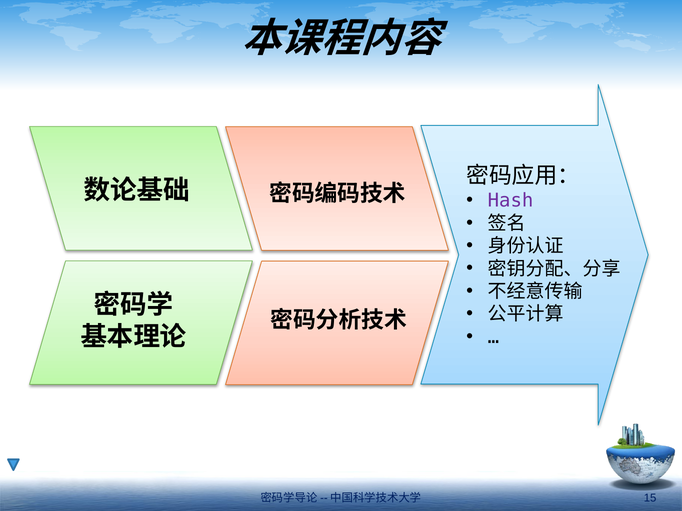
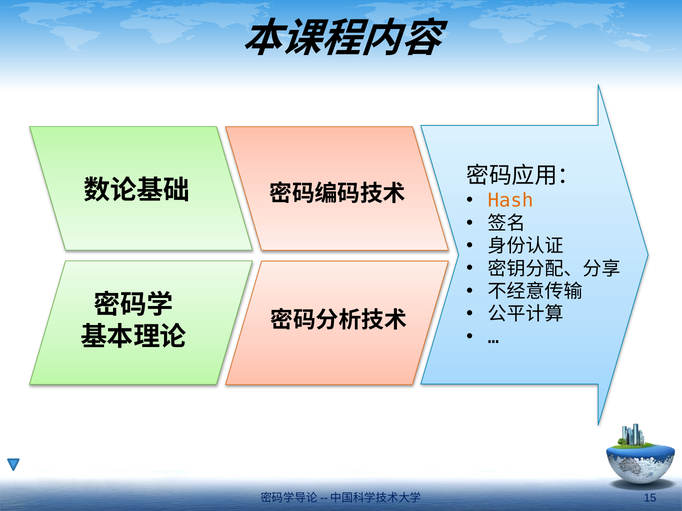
Hash colour: purple -> orange
